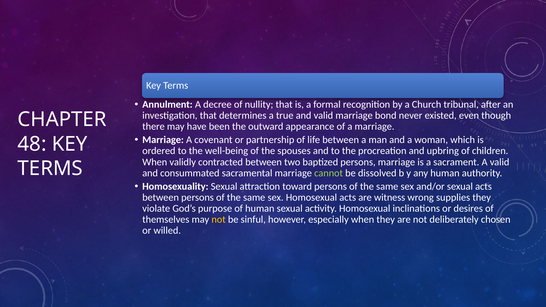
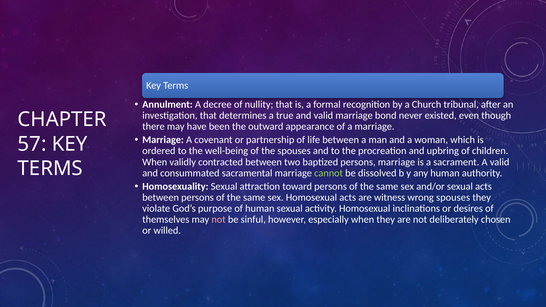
48: 48 -> 57
wrong supplies: supplies -> spouses
not at (219, 220) colour: yellow -> pink
